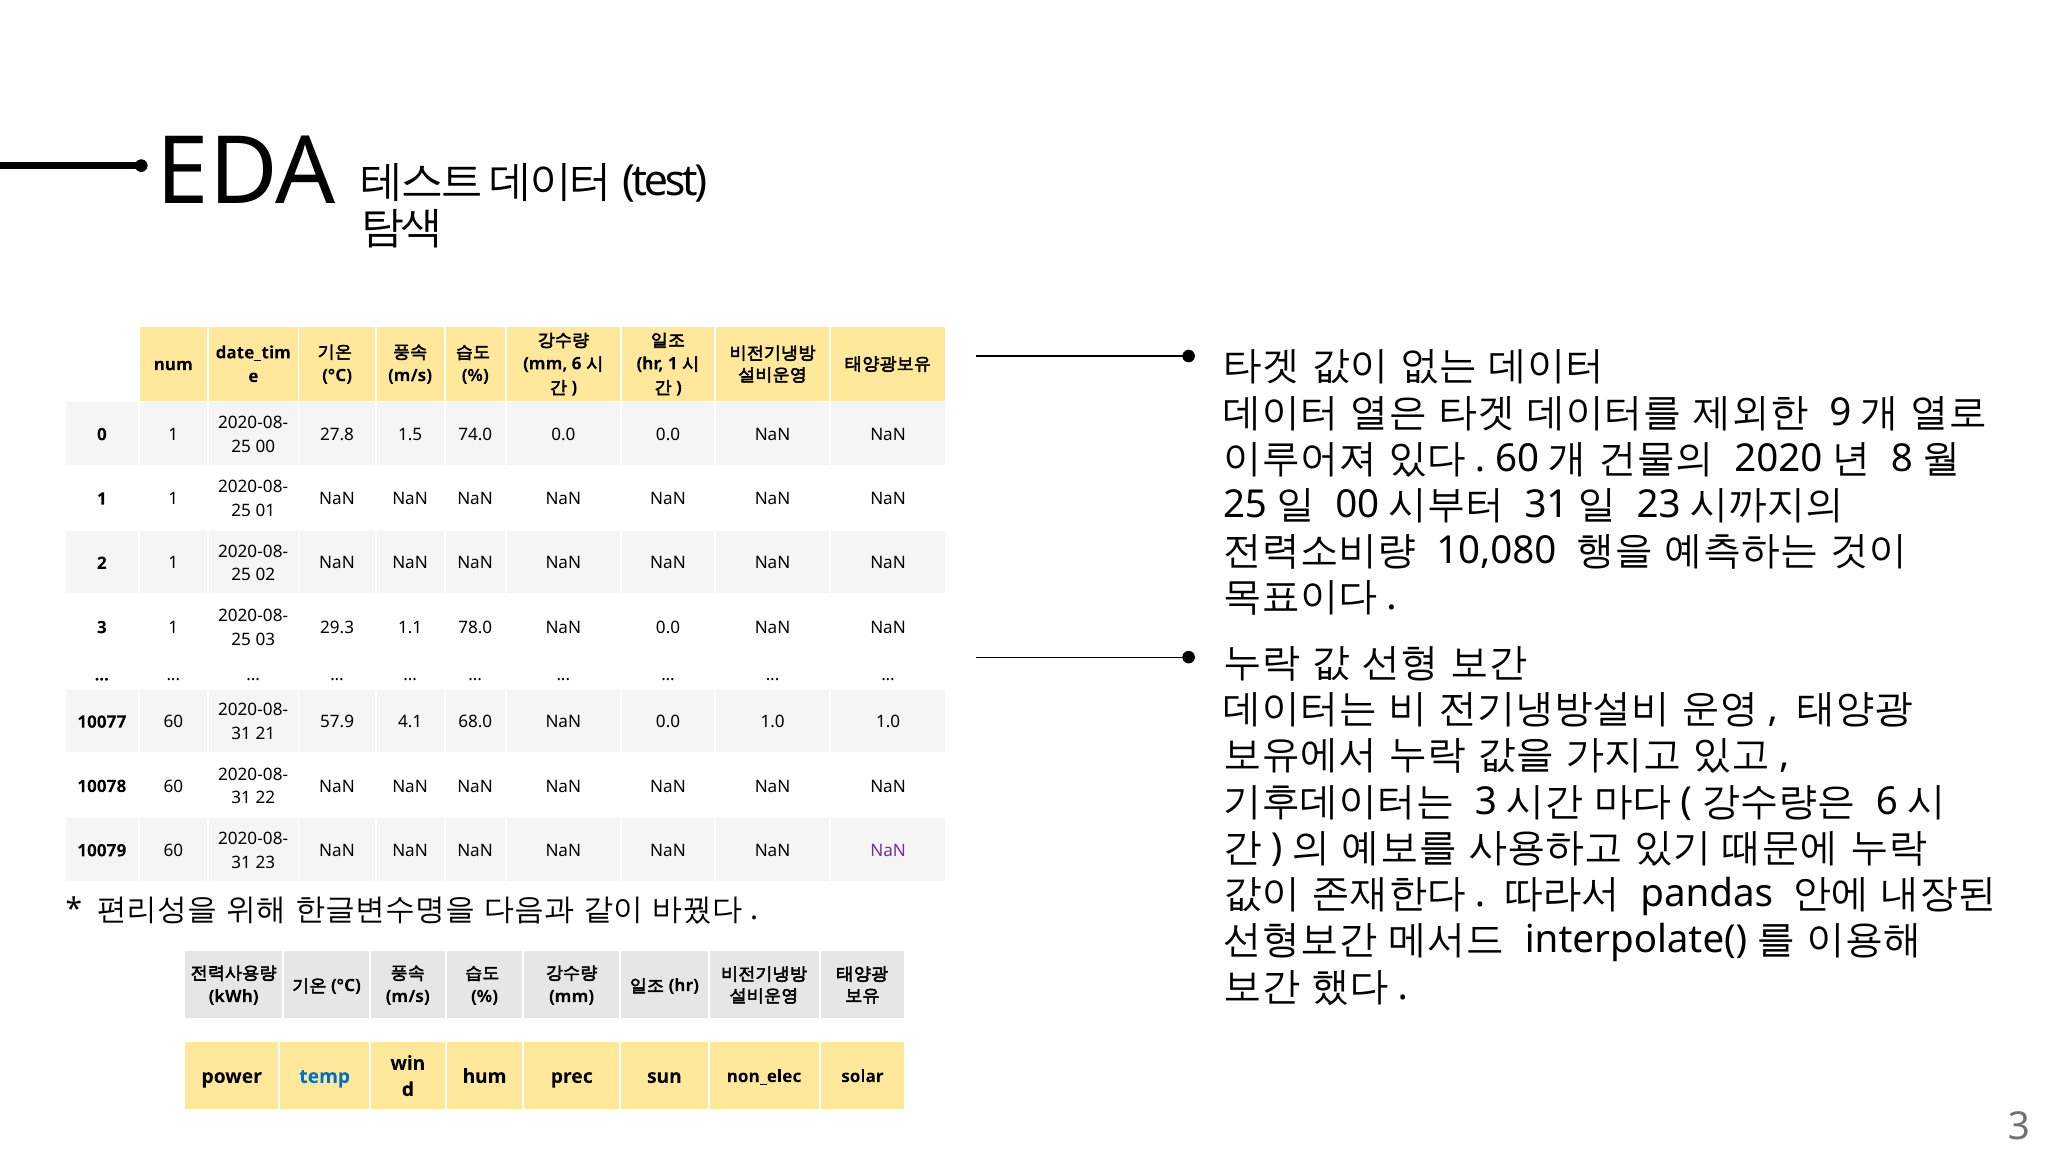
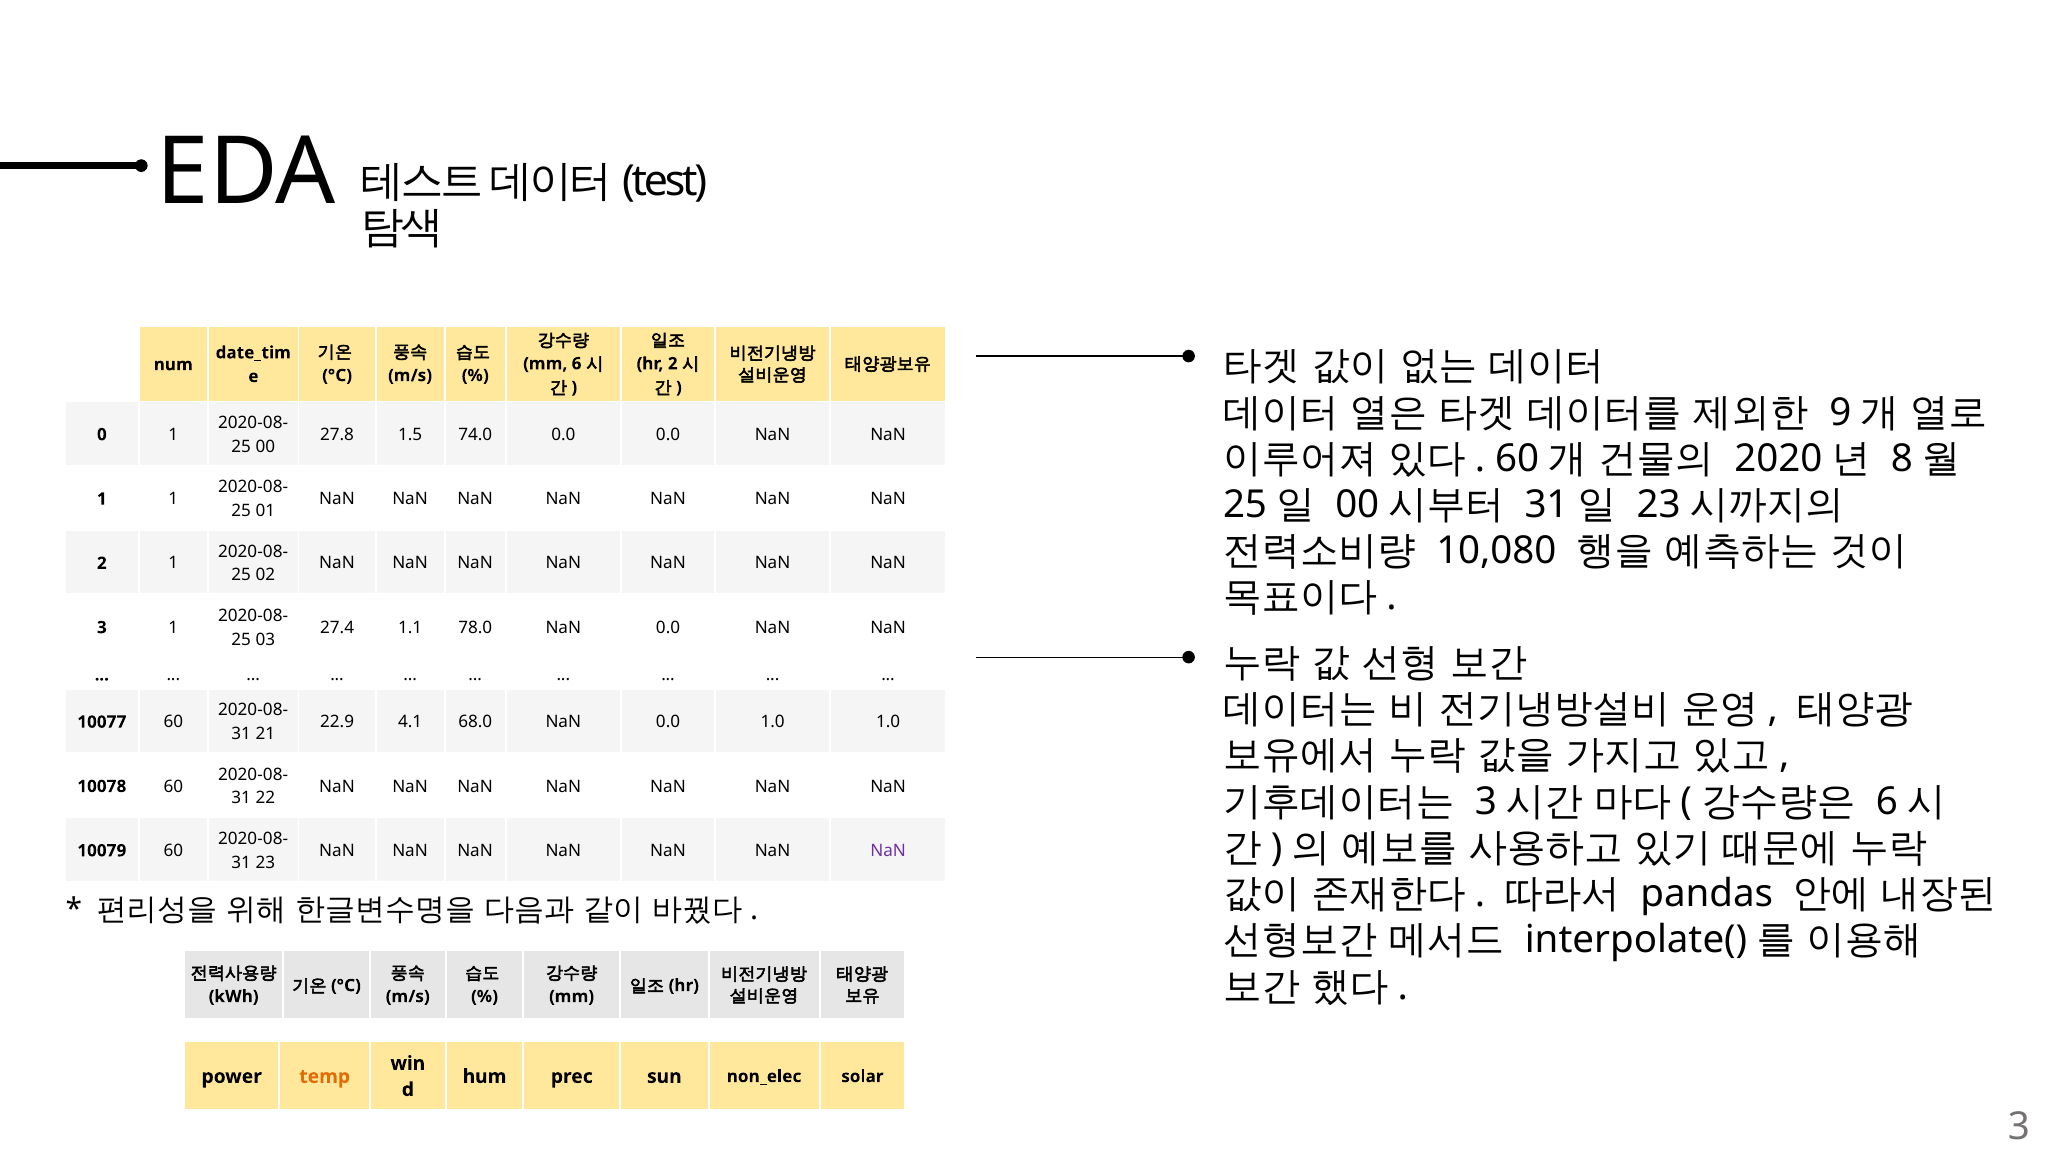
hr 1: 1 -> 2
29.3: 29.3 -> 27.4
57.9: 57.9 -> 22.9
temp colour: blue -> orange
